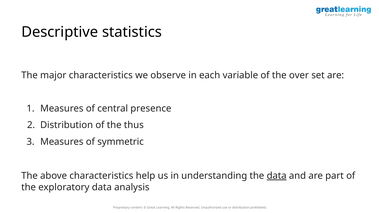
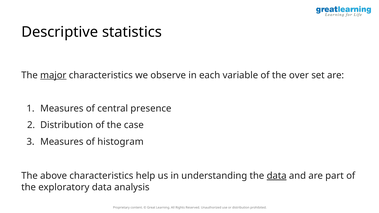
major underline: none -> present
thus: thus -> case
symmetric: symmetric -> histogram
